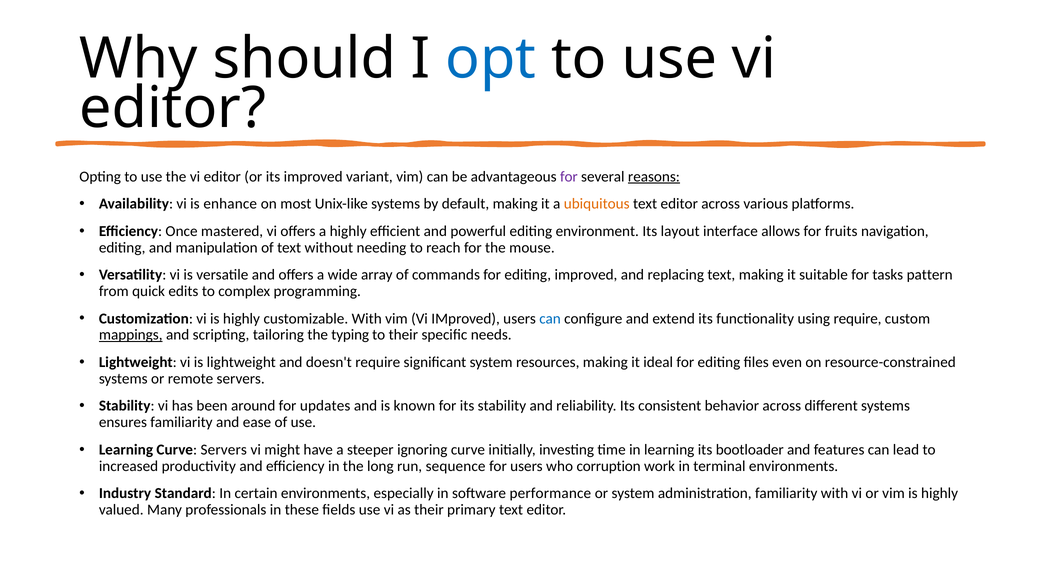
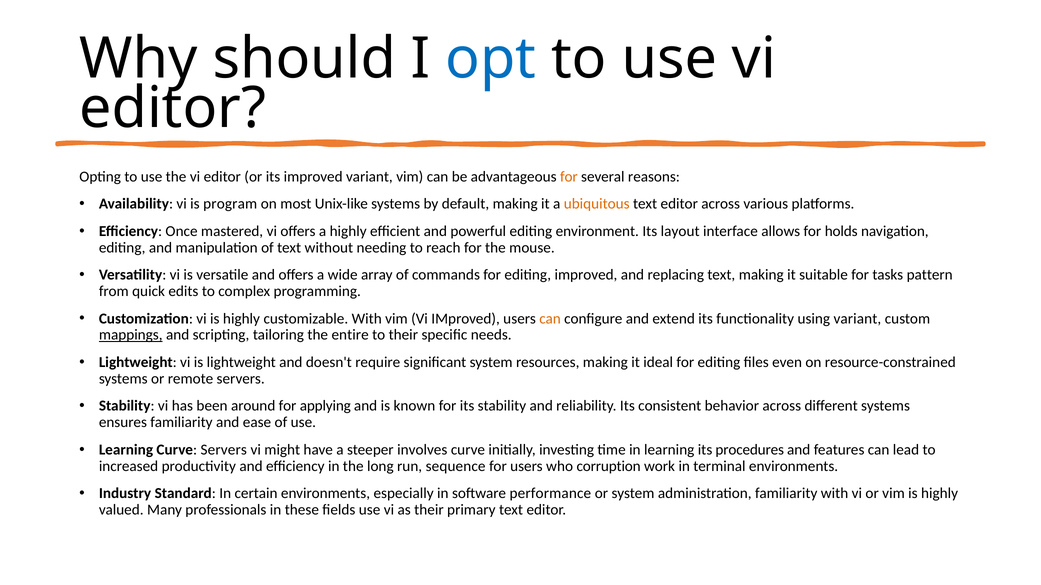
for at (569, 177) colour: purple -> orange
reasons underline: present -> none
enhance: enhance -> program
fruits: fruits -> holds
can at (550, 319) colour: blue -> orange
using require: require -> variant
typing: typing -> entire
updates: updates -> applying
ignoring: ignoring -> involves
bootloader: bootloader -> procedures
